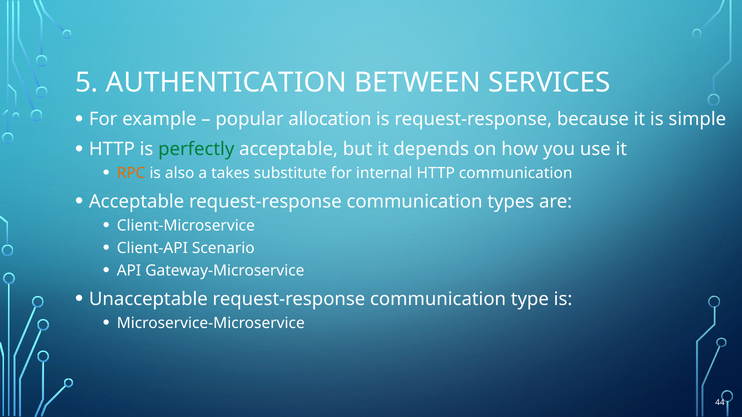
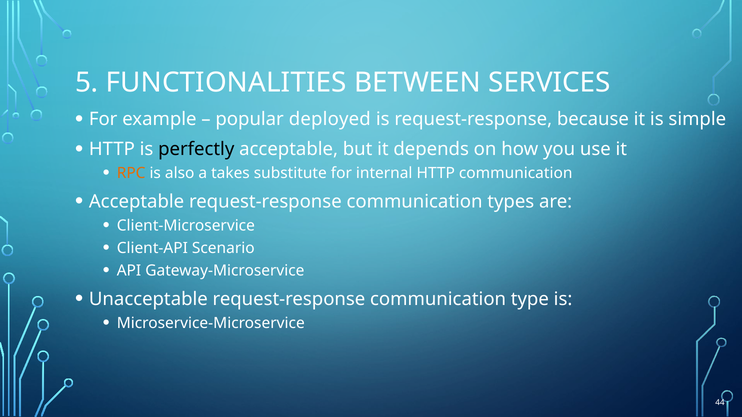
AUTHENTICATION: AUTHENTICATION -> FUNCTIONALITIES
allocation: allocation -> deployed
perfectly colour: green -> black
